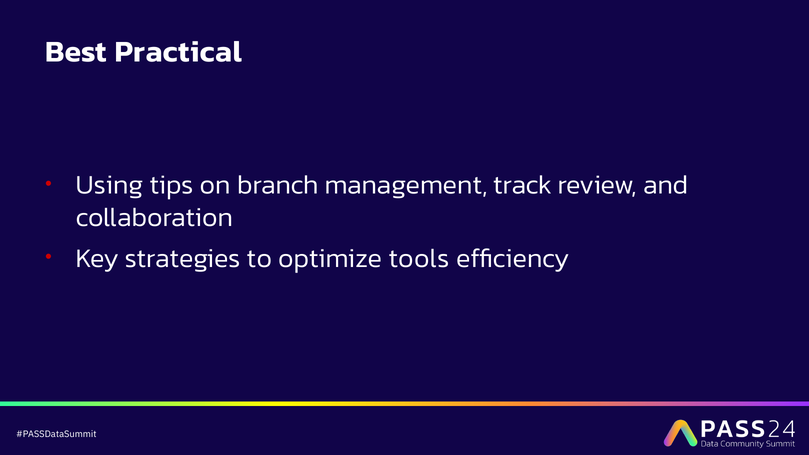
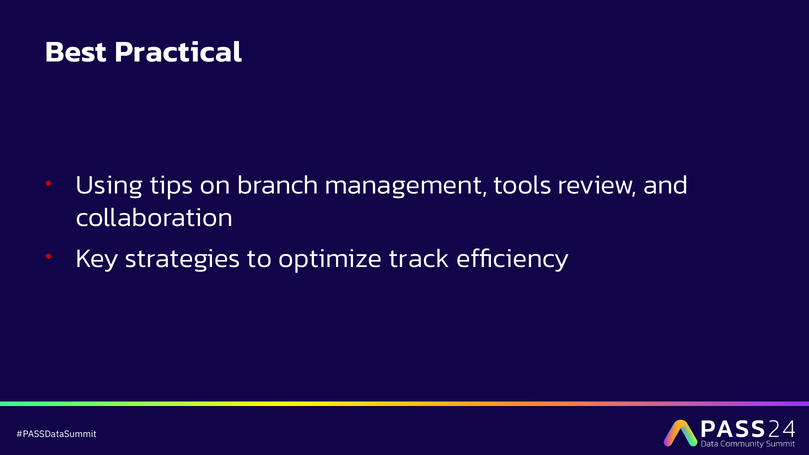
track: track -> tools
tools: tools -> track
